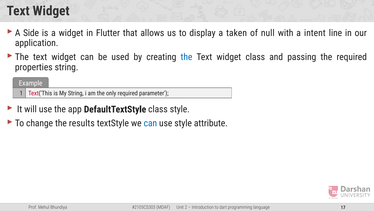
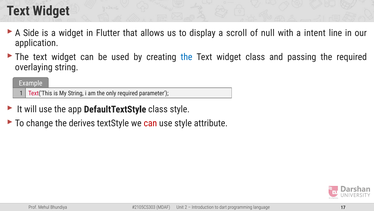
taken: taken -> scroll
properties: properties -> overlaying
results: results -> derives
can at (150, 123) colour: blue -> red
